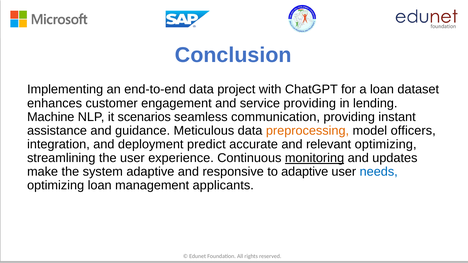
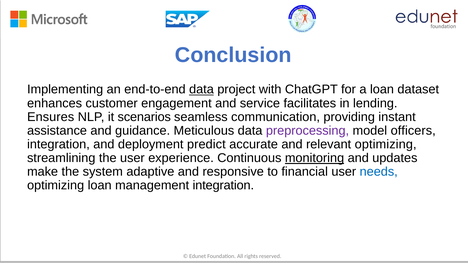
data at (201, 90) underline: none -> present
service providing: providing -> facilitates
Machine: Machine -> Ensures
preprocessing colour: orange -> purple
to adaptive: adaptive -> financial
management applicants: applicants -> integration
